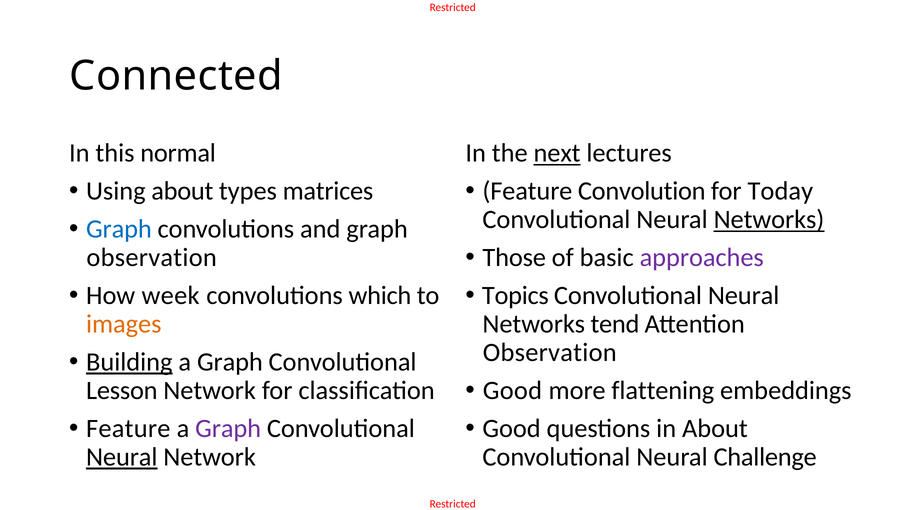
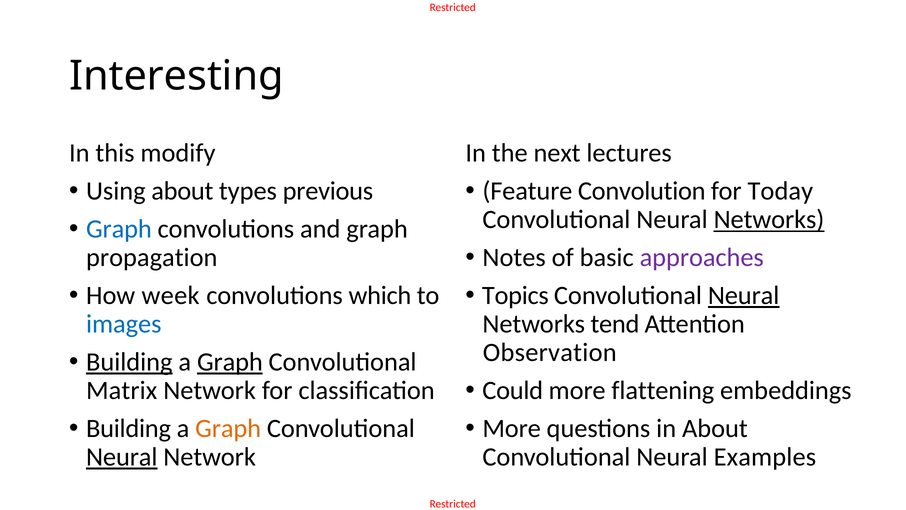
Connected: Connected -> Interesting
normal: normal -> modify
next underline: present -> none
matrices: matrices -> previous
Those: Those -> Notes
observation at (152, 257): observation -> propagation
Neural at (744, 295) underline: none -> present
images colour: orange -> blue
Graph at (230, 362) underline: none -> present
Good at (512, 390): Good -> Could
Lesson: Lesson -> Matrix
Feature at (128, 428): Feature -> Building
Graph at (228, 428) colour: purple -> orange
Good at (512, 428): Good -> More
Challenge: Challenge -> Examples
